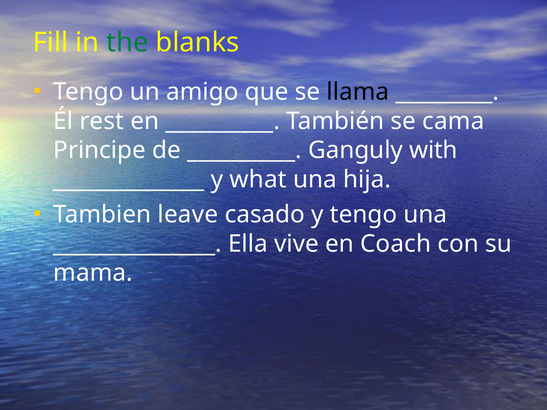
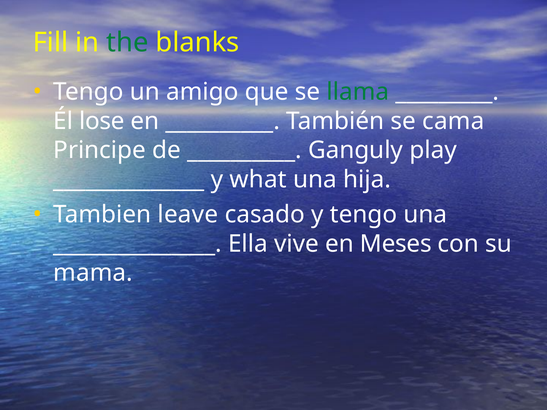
llama colour: black -> green
rest: rest -> lose
with: with -> play
Coach: Coach -> Meses
